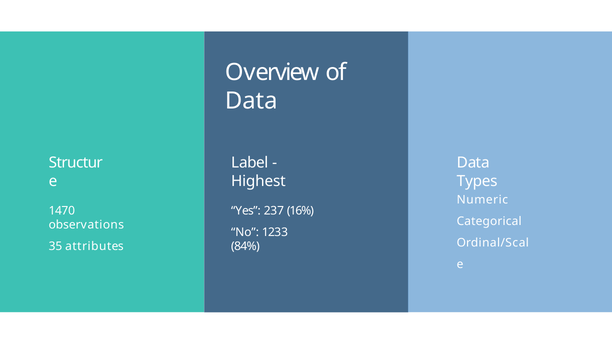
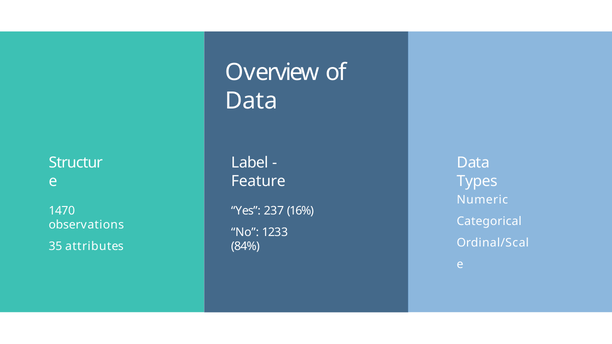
Highest: Highest -> Feature
